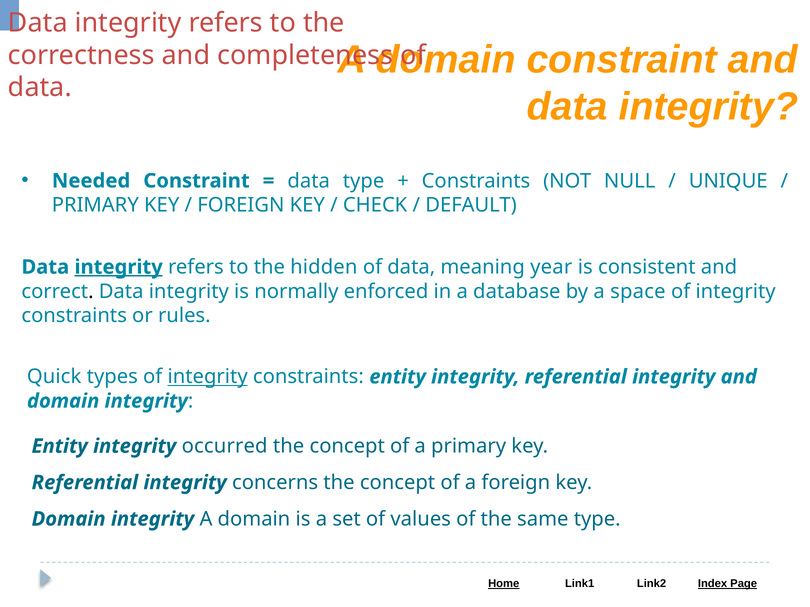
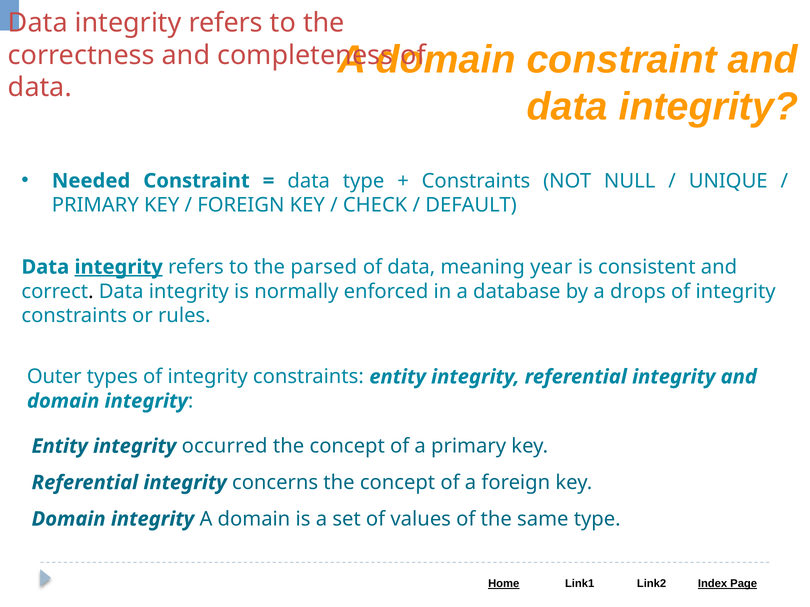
hidden: hidden -> parsed
space: space -> drops
Quick: Quick -> Outer
integrity at (208, 377) underline: present -> none
